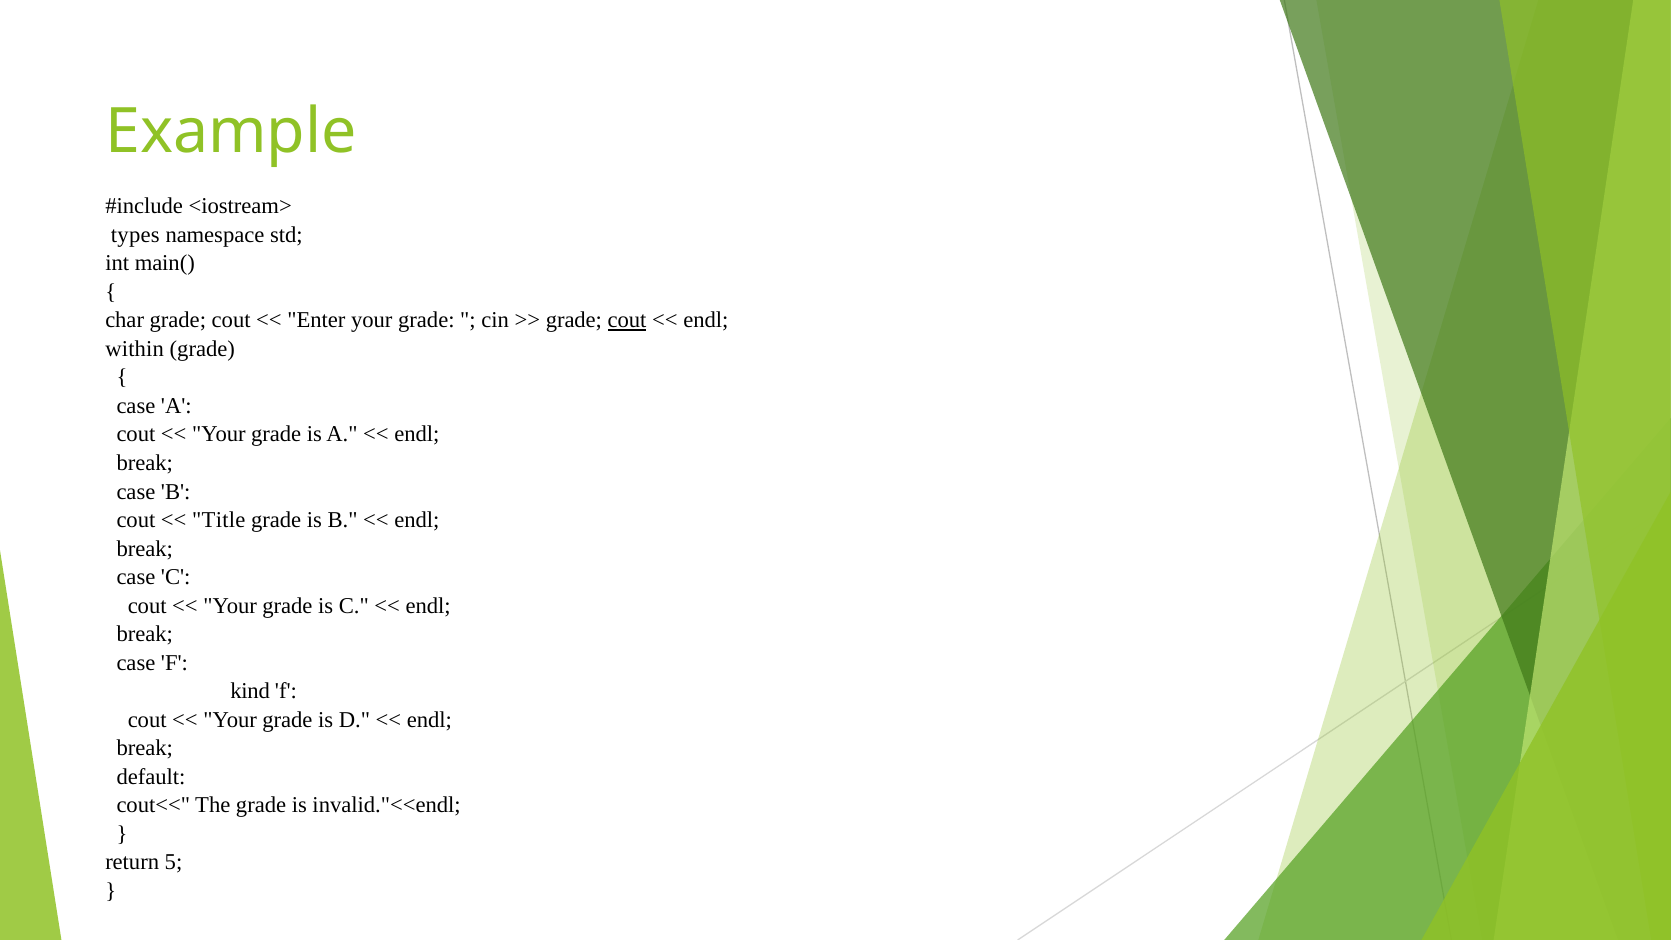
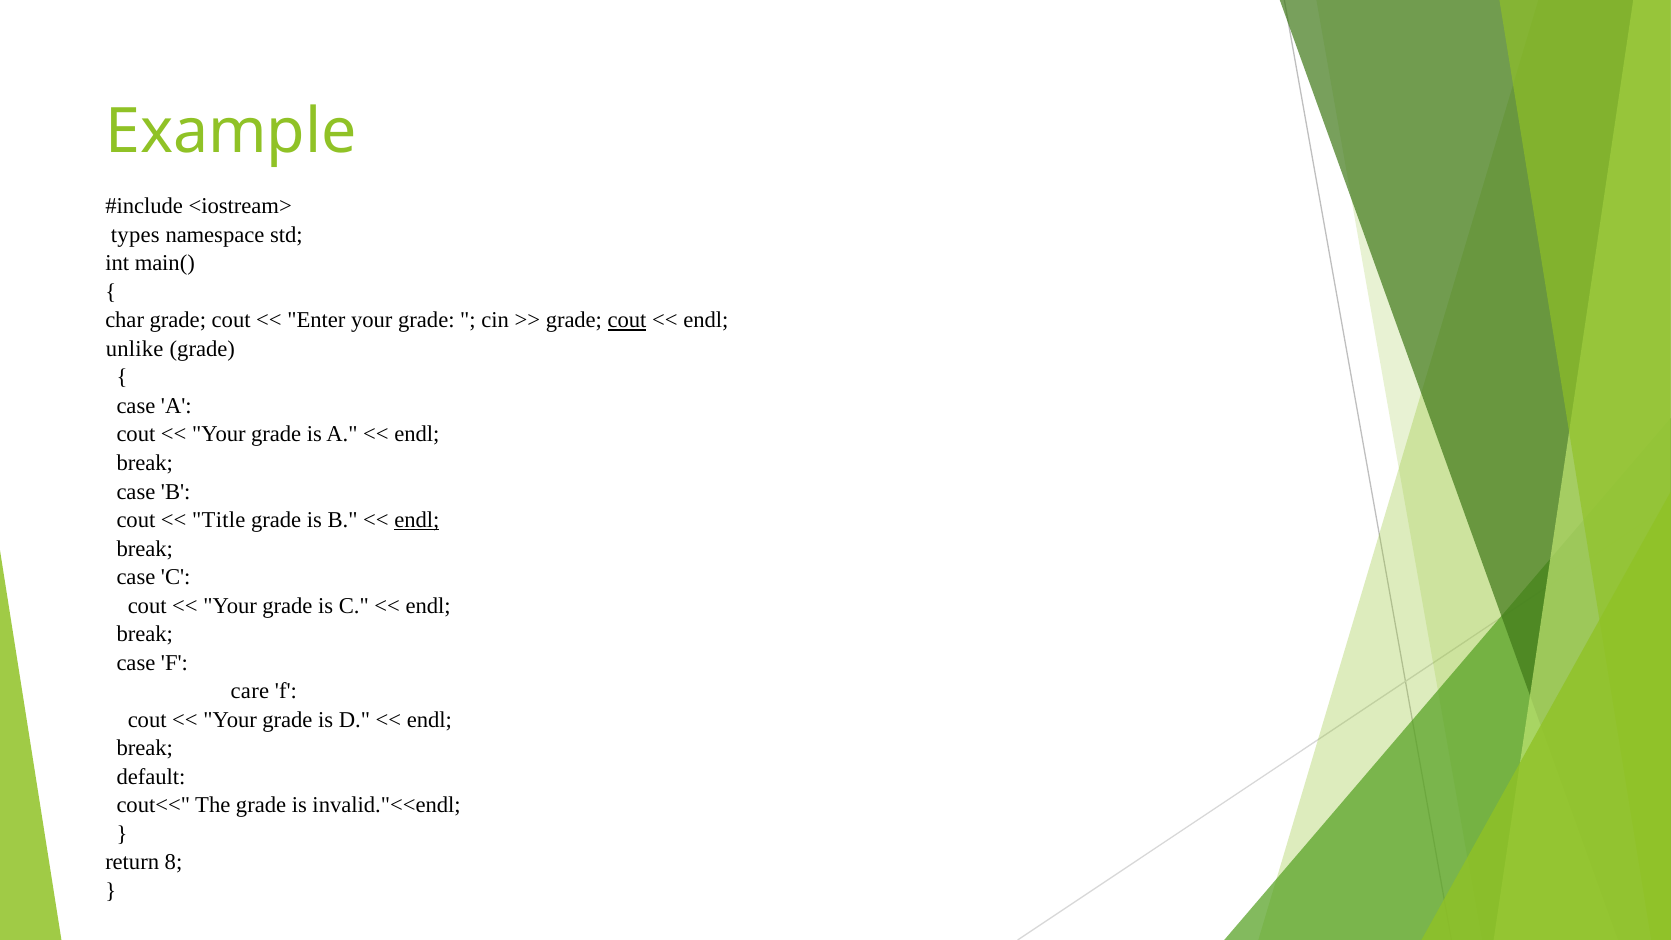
within: within -> unlike
endl at (417, 520) underline: none -> present
kind: kind -> care
5: 5 -> 8
